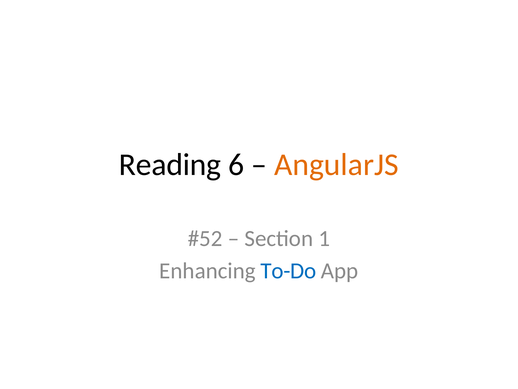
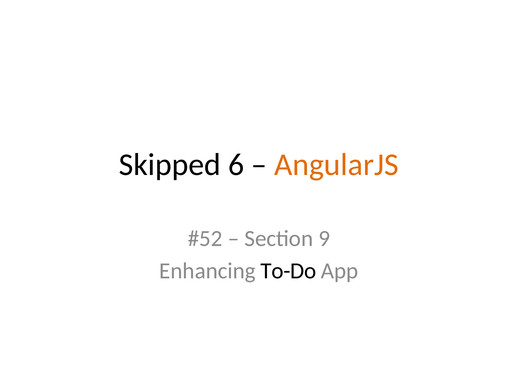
Reading: Reading -> Skipped
1: 1 -> 9
To-Do colour: blue -> black
